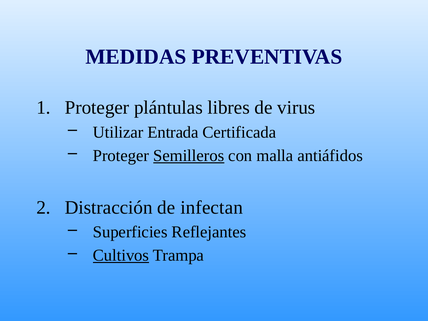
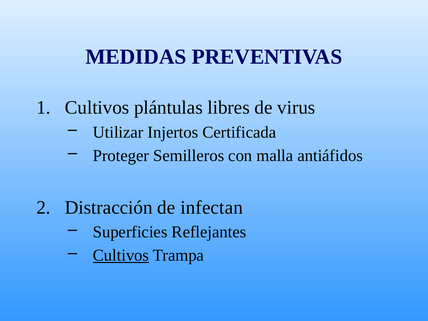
Proteger at (97, 108): Proteger -> Cultivos
Entrada: Entrada -> Injertos
Semilleros underline: present -> none
